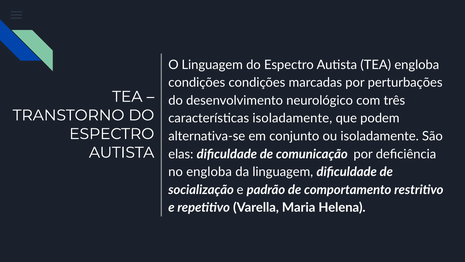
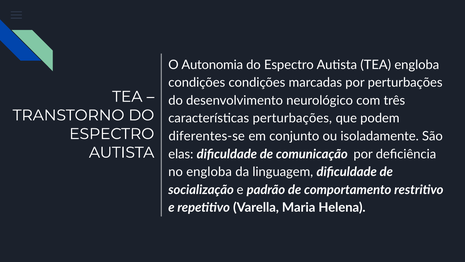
O Linguagem: Linguagem -> Autonomia
características isoladamente: isoladamente -> perturbações
alternativa-se: alternativa-se -> diferentes-se
